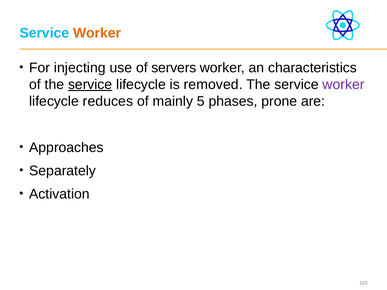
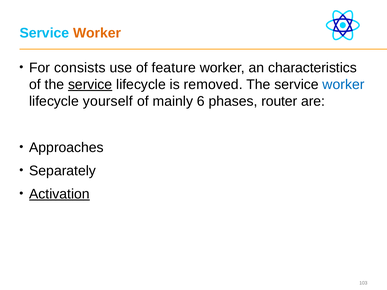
injecting: injecting -> consists
servers: servers -> feature
worker at (343, 85) colour: purple -> blue
reduces: reduces -> yourself
5: 5 -> 6
prone: prone -> router
Activation underline: none -> present
